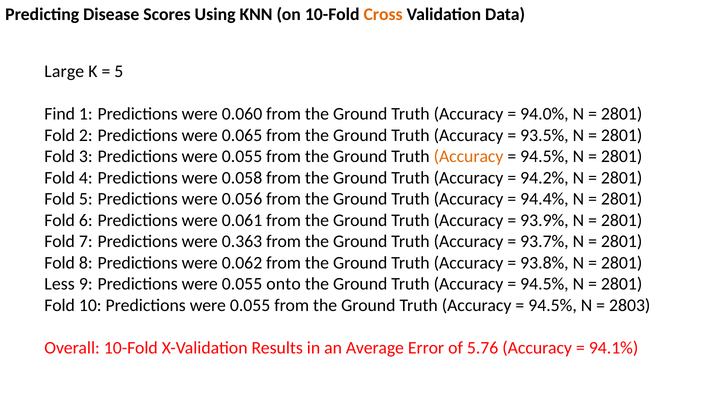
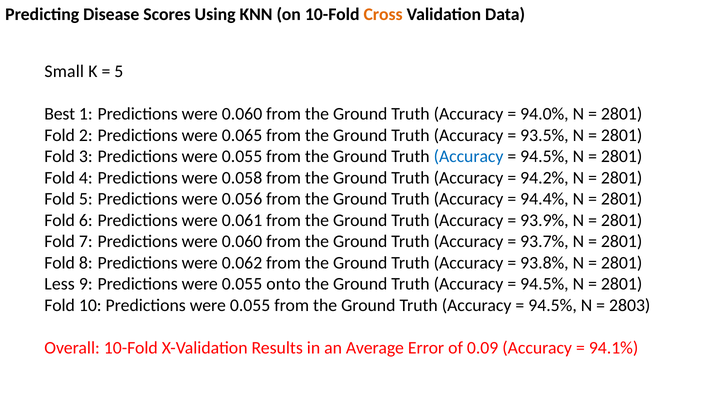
Large: Large -> Small
Find: Find -> Best
Accuracy at (469, 156) colour: orange -> blue
7 Predictions were 0.363: 0.363 -> 0.060
5.76: 5.76 -> 0.09
